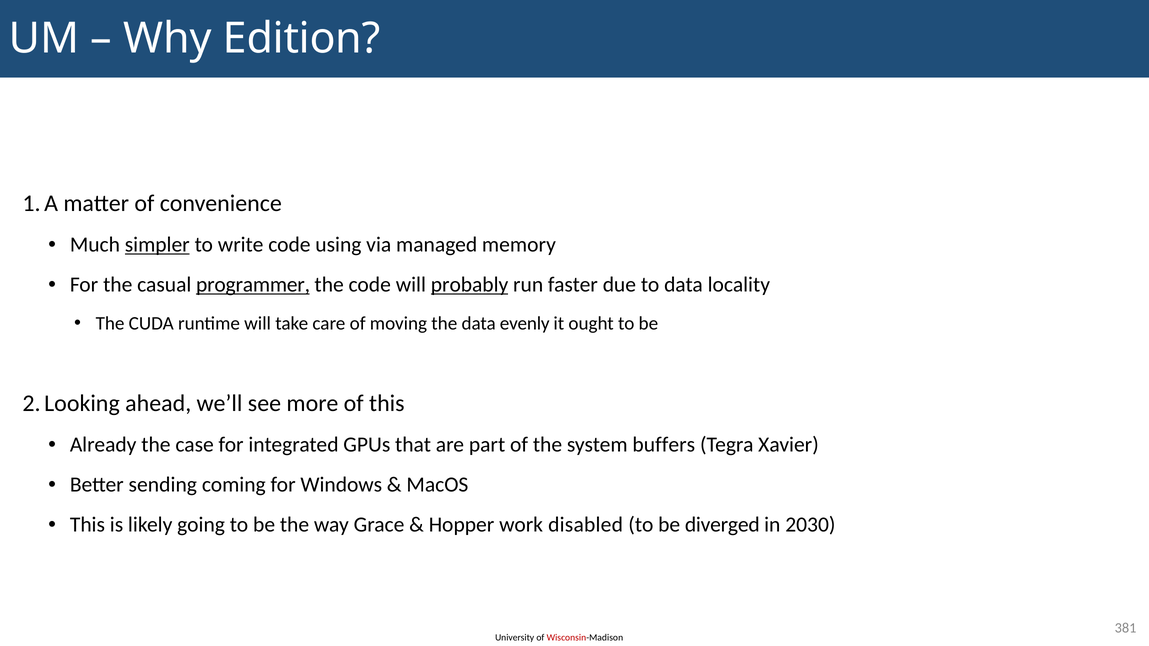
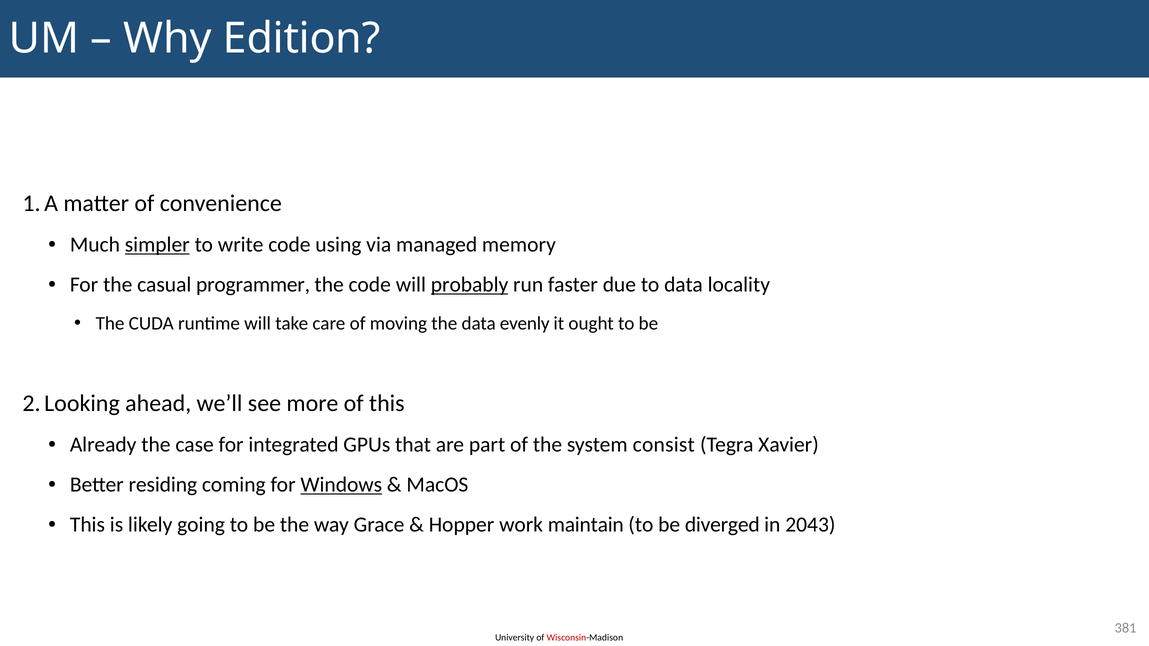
programmer underline: present -> none
buffers: buffers -> consist
sending: sending -> residing
Windows underline: none -> present
disabled: disabled -> maintain
2030: 2030 -> 2043
